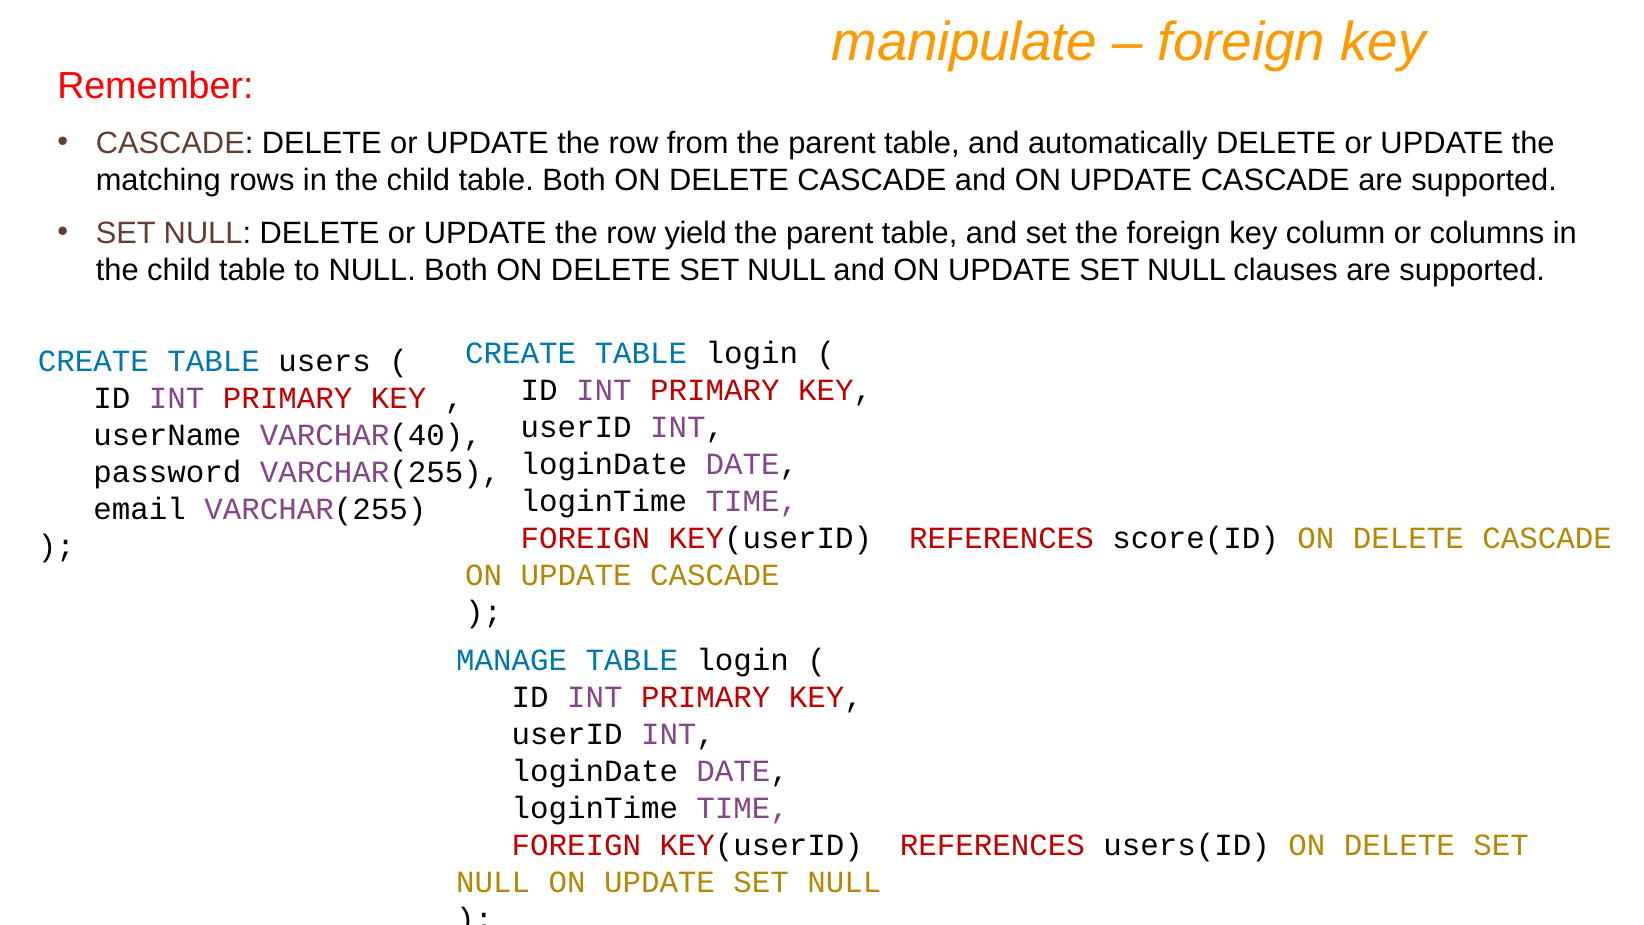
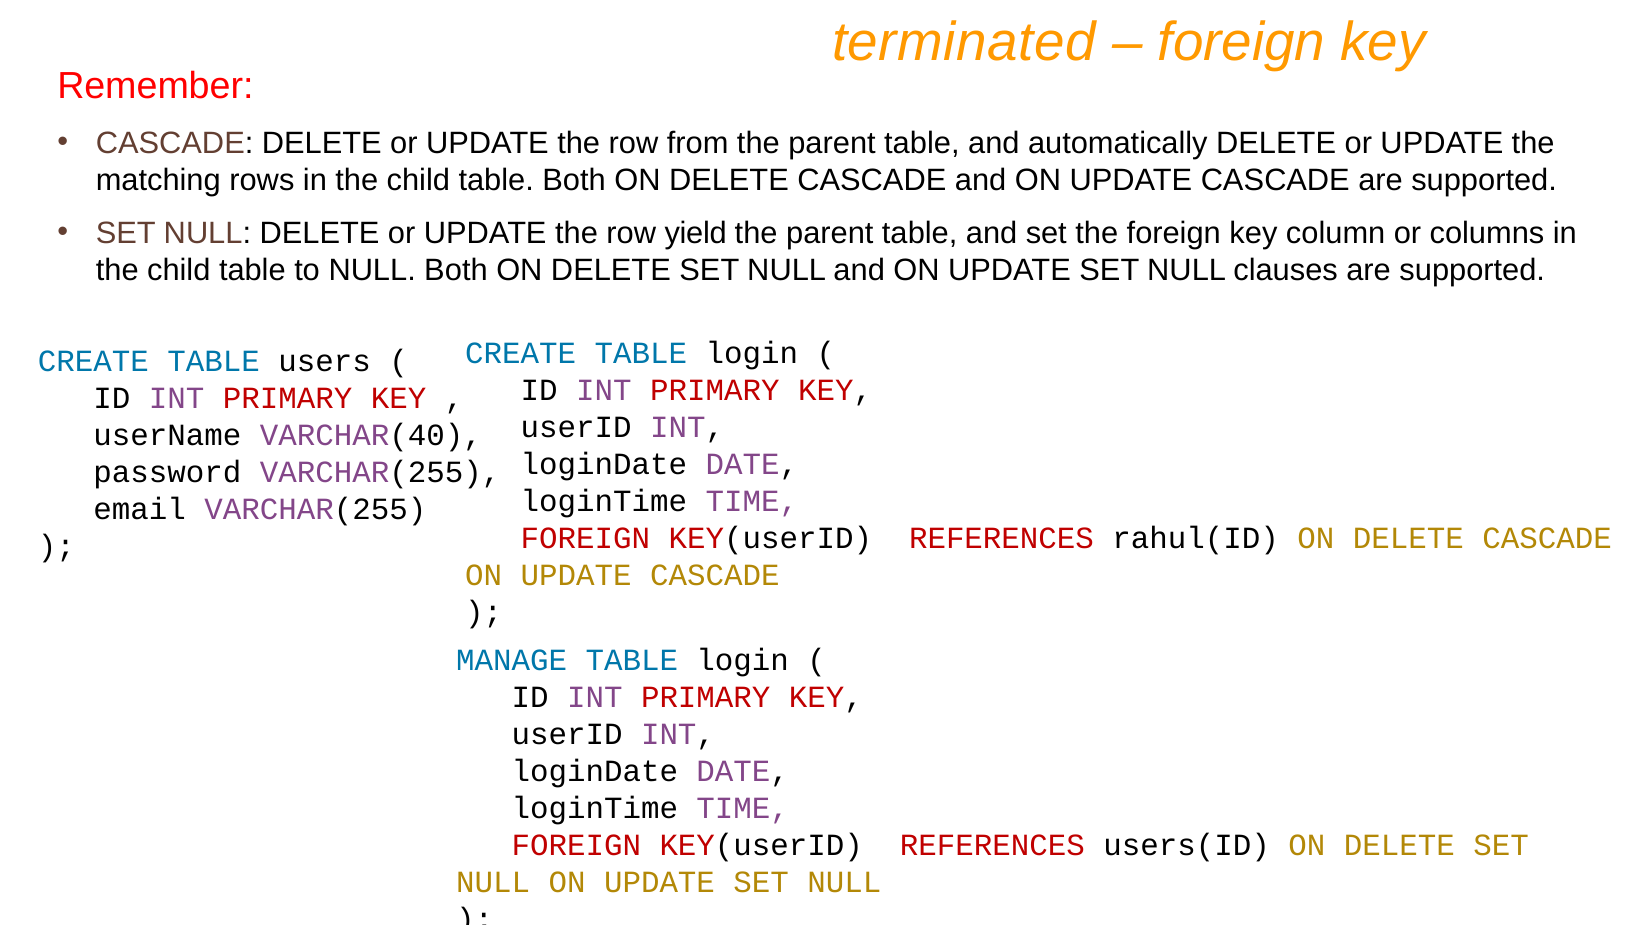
manipulate: manipulate -> terminated
score(ID: score(ID -> rahul(ID
